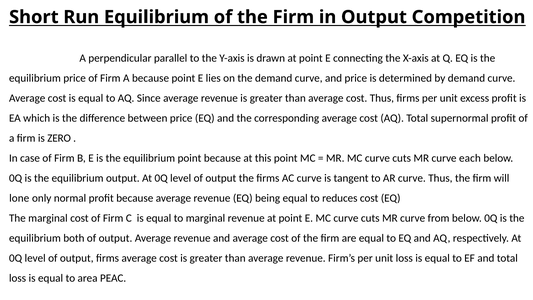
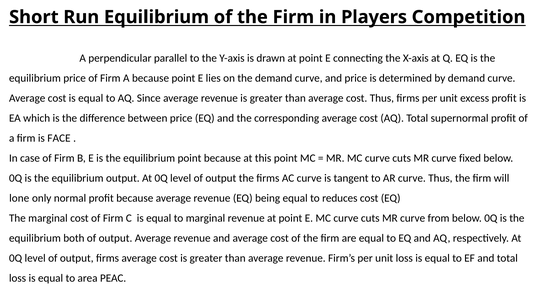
in Output: Output -> Players
ZERO: ZERO -> FACE
each: each -> fixed
